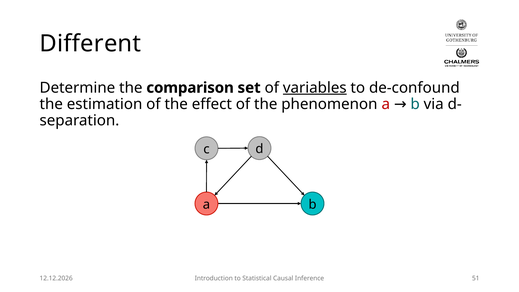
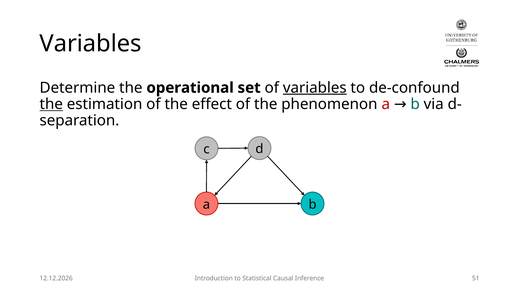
Different at (90, 44): Different -> Variables
comparison: comparison -> operational
the at (51, 104) underline: none -> present
